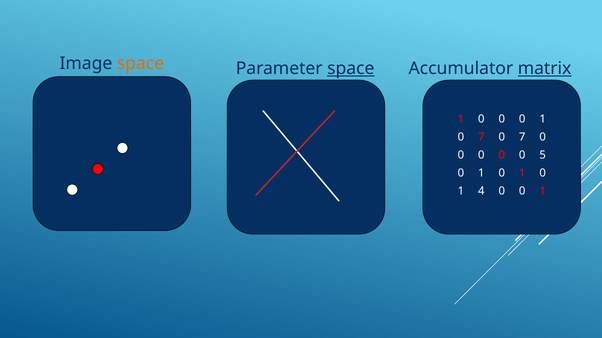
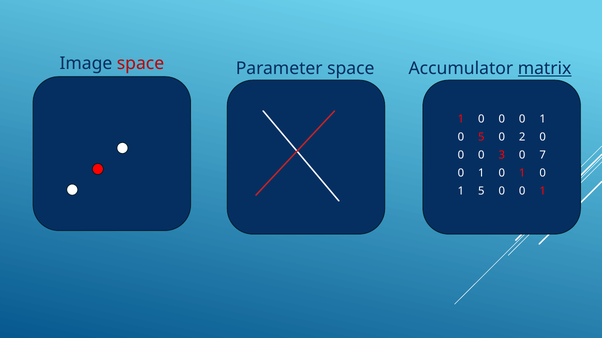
space at (141, 63) colour: orange -> red
space at (351, 68) underline: present -> none
7 at (481, 137): 7 -> 5
7 at (522, 137): 7 -> 2
0 at (502, 155): 0 -> 3
5: 5 -> 7
1 4: 4 -> 5
